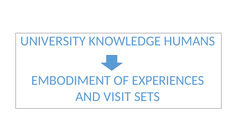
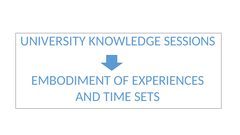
HUMANS: HUMANS -> SESSIONS
VISIT: VISIT -> TIME
